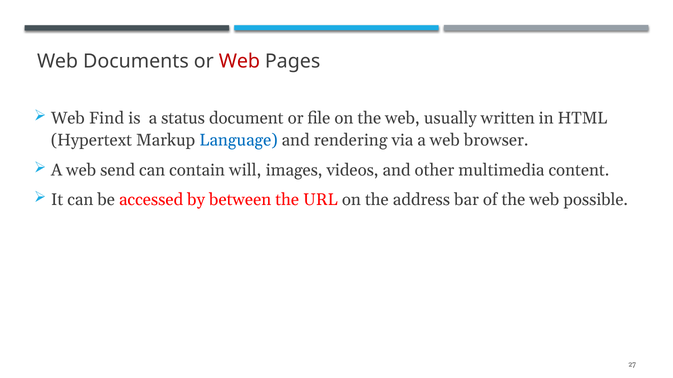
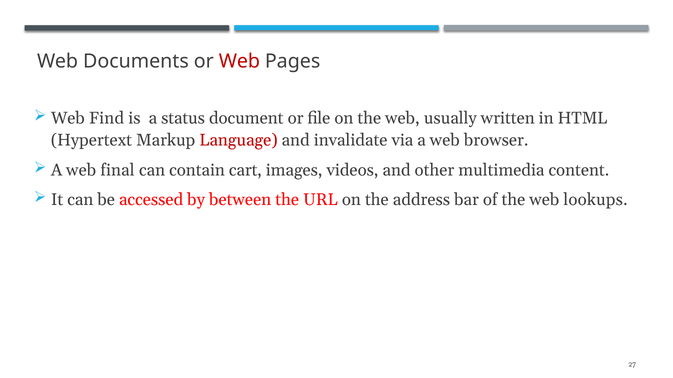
Language colour: blue -> red
rendering: rendering -> invalidate
send: send -> final
will: will -> cart
possible: possible -> lookups
